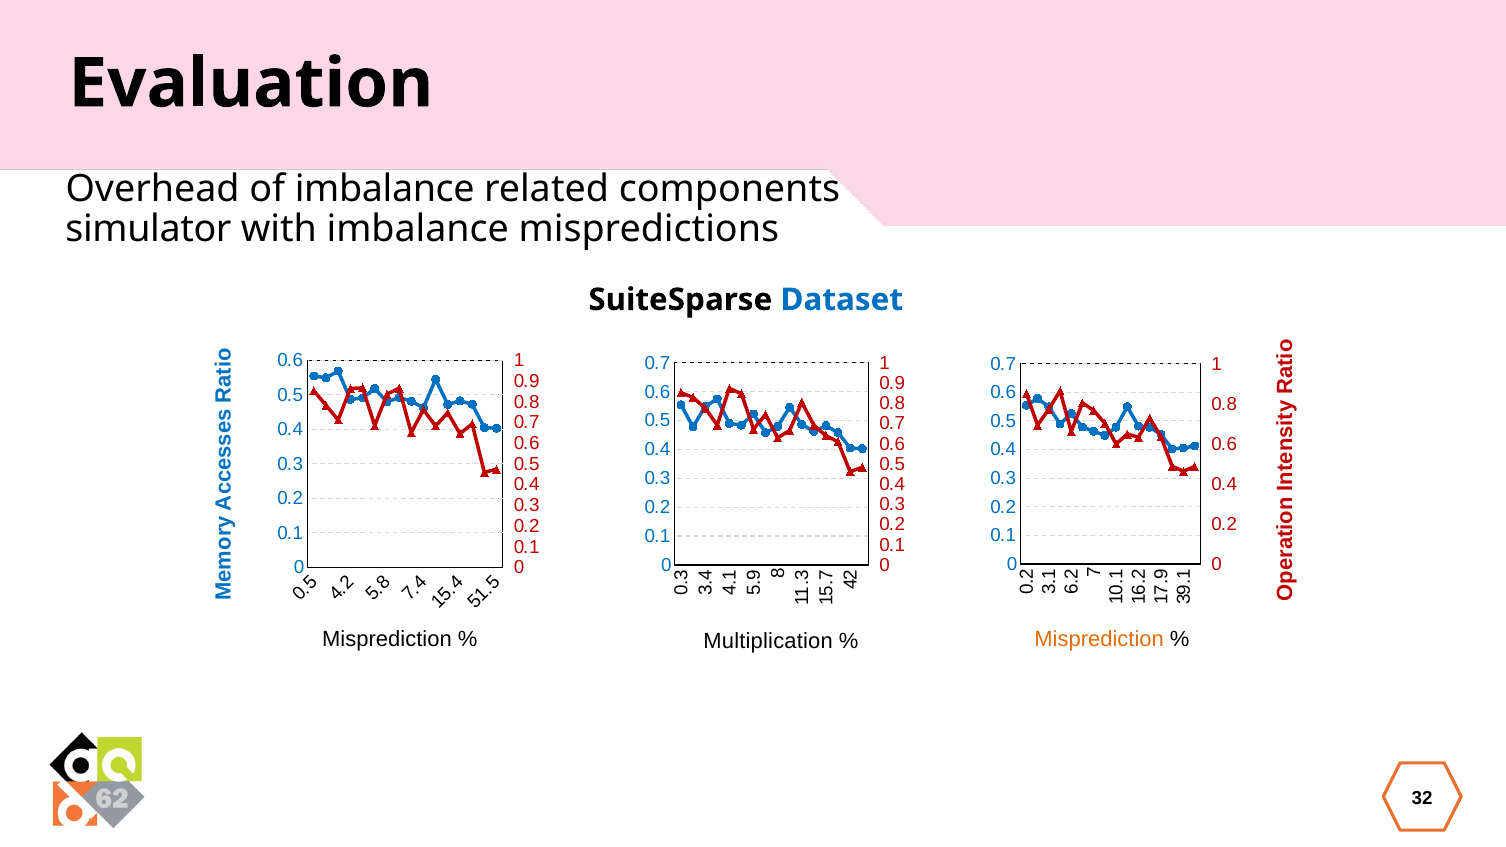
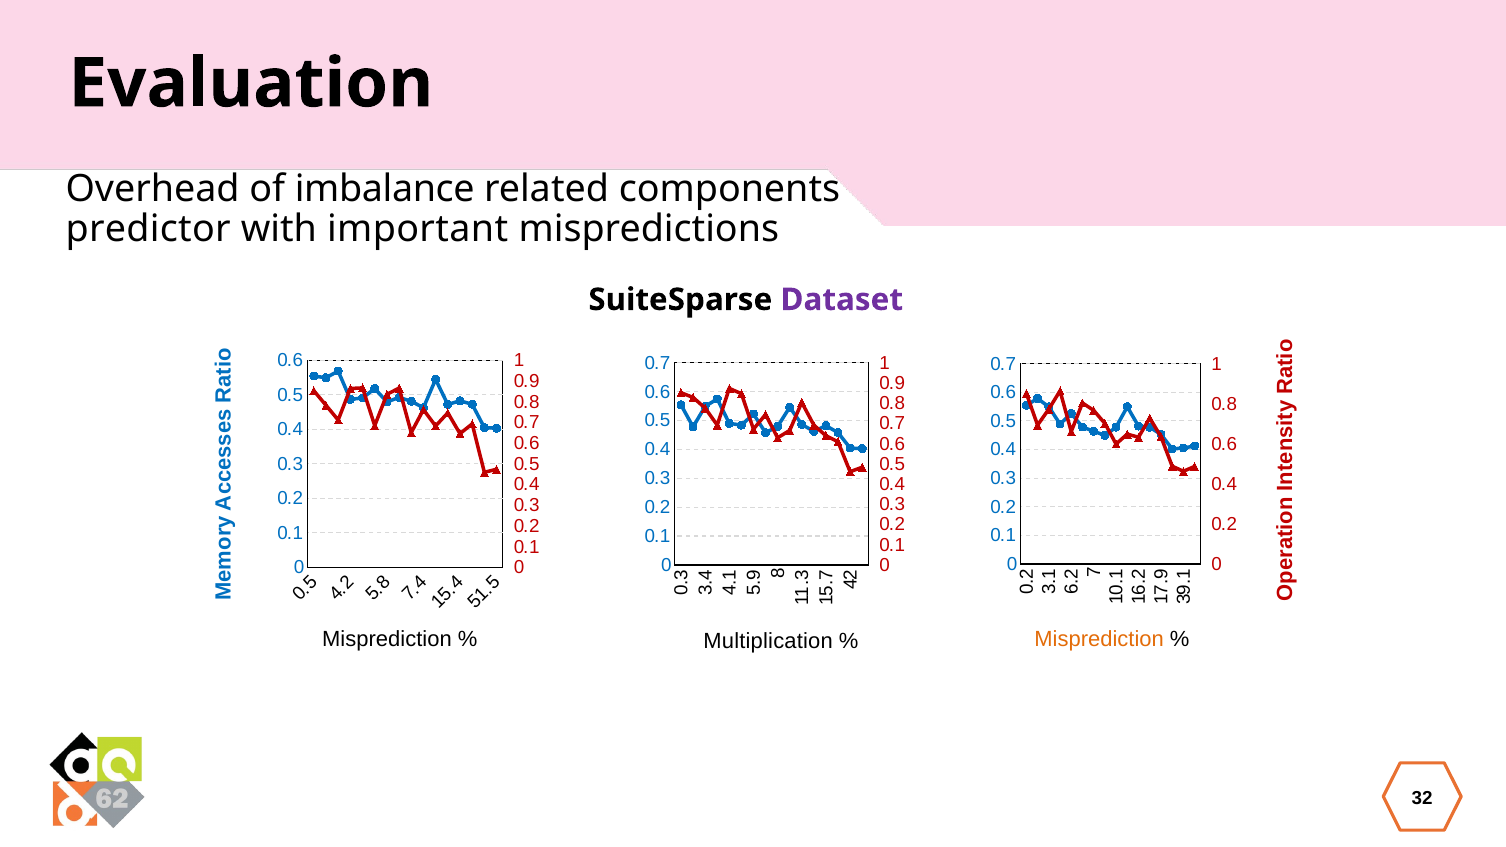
simulator: simulator -> predictor
with imbalance: imbalance -> important
Dataset colour: blue -> purple
